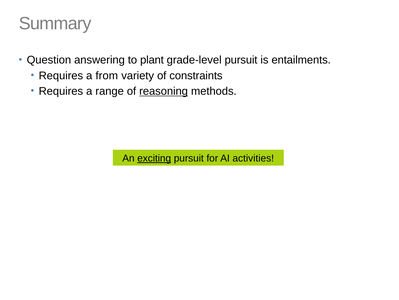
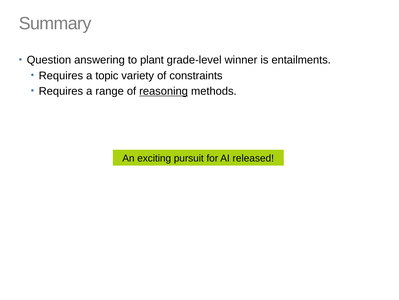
grade-level pursuit: pursuit -> winner
from: from -> topic
exciting underline: present -> none
activities: activities -> released
